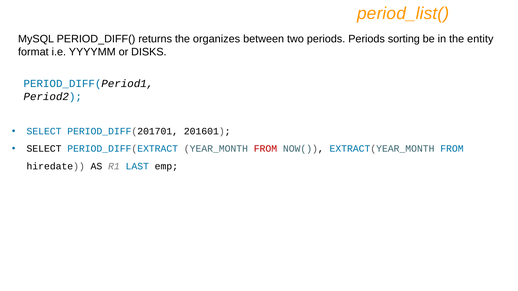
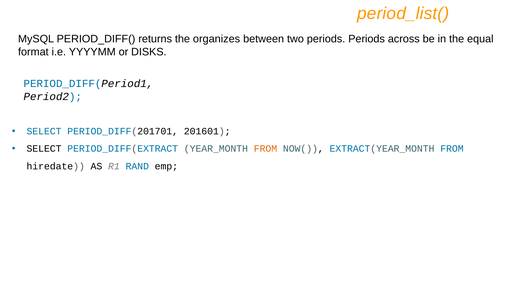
sorting: sorting -> across
entity: entity -> equal
FROM at (265, 149) colour: red -> orange
LAST: LAST -> RAND
